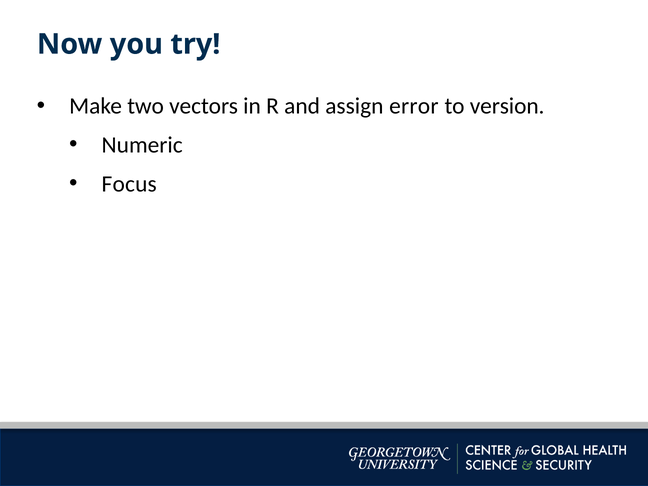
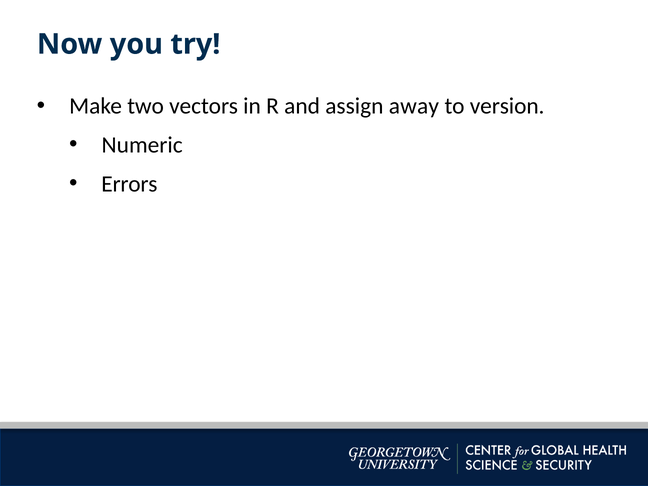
error: error -> away
Focus: Focus -> Errors
